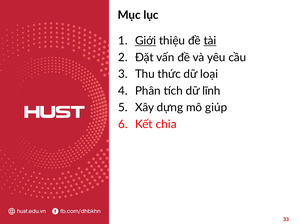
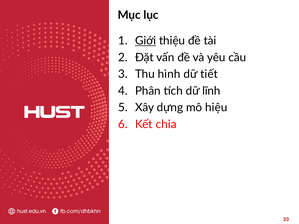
tài underline: present -> none
thức: thức -> hình
loại: loại -> tiết
giúp: giúp -> hiệu
